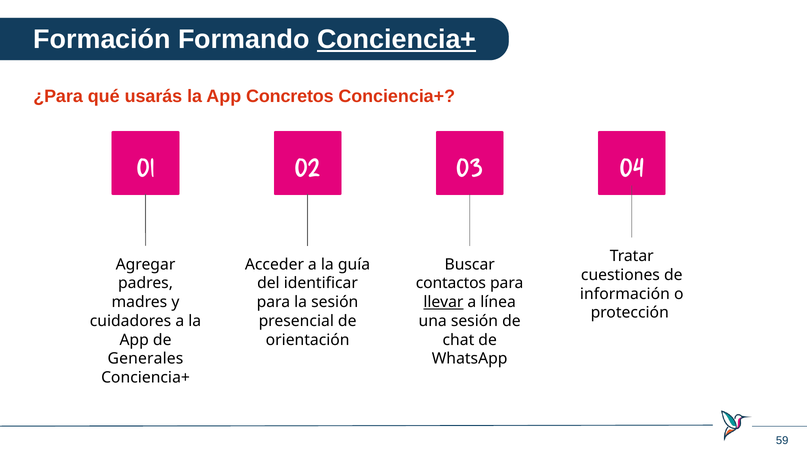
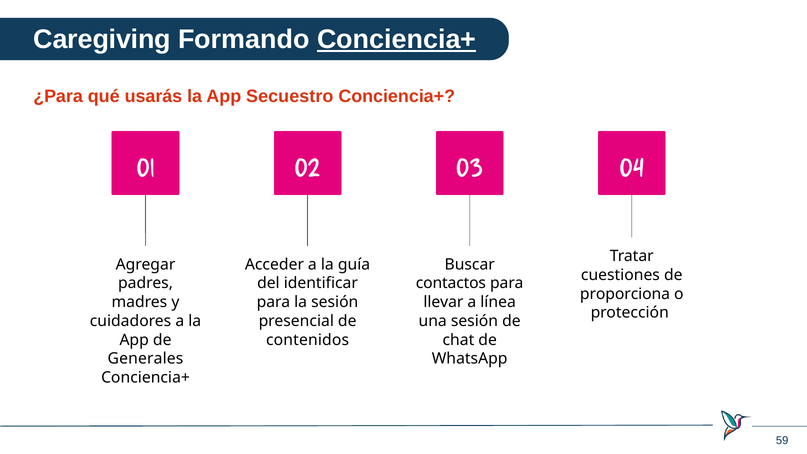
Formación: Formación -> Caregiving
Concretos: Concretos -> Secuestro
información: información -> proporciona
llevar underline: present -> none
orientación: orientación -> contenidos
